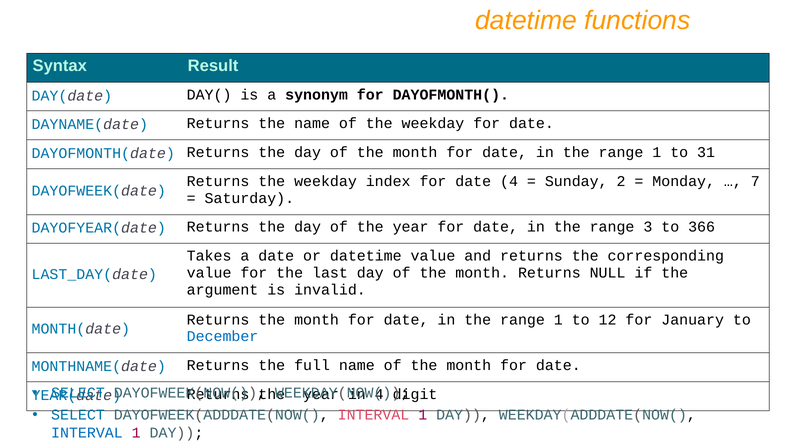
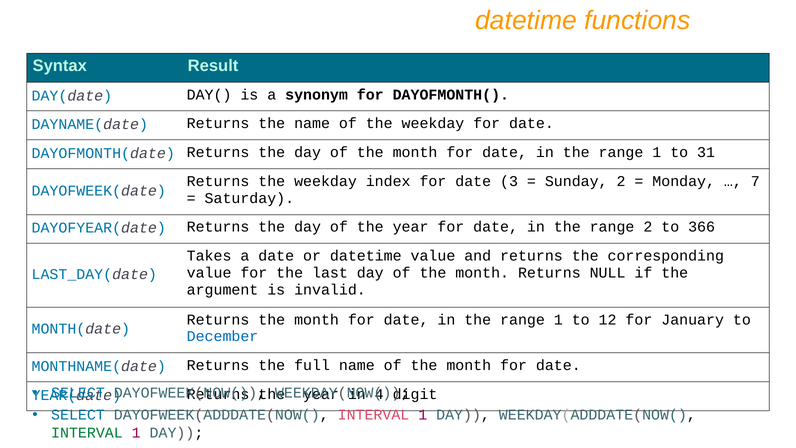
date 4: 4 -> 3
range 3: 3 -> 2
INTERVAL at (87, 433) colour: blue -> green
